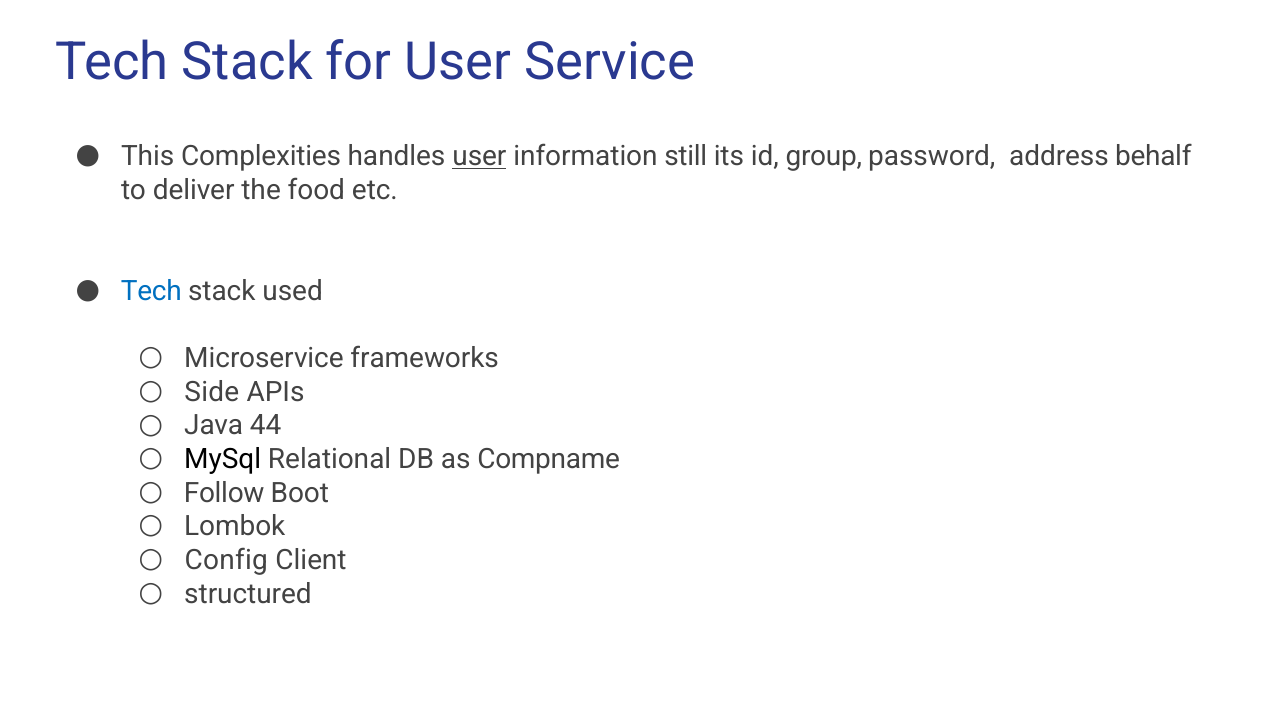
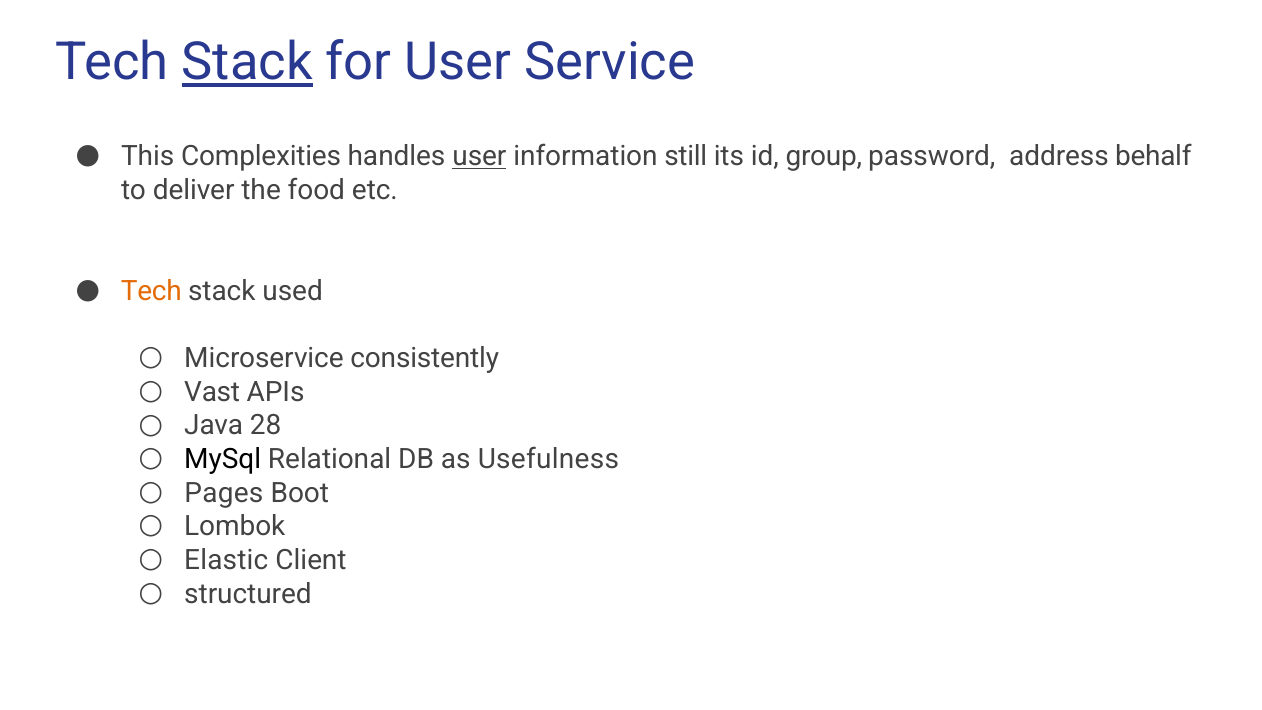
Stack at (247, 62) underline: none -> present
Tech at (151, 291) colour: blue -> orange
frameworks: frameworks -> consistently
Side: Side -> Vast
44: 44 -> 28
Compname: Compname -> Usefulness
Follow: Follow -> Pages
Config: Config -> Elastic
